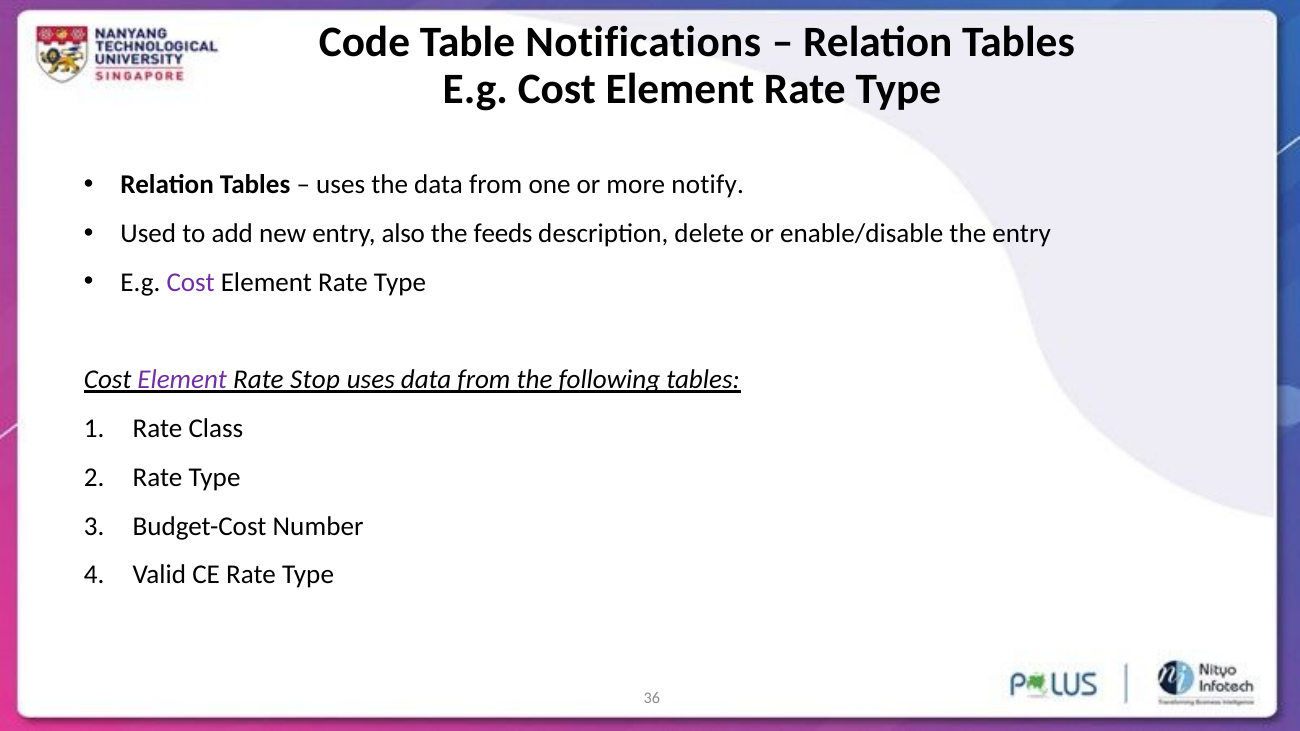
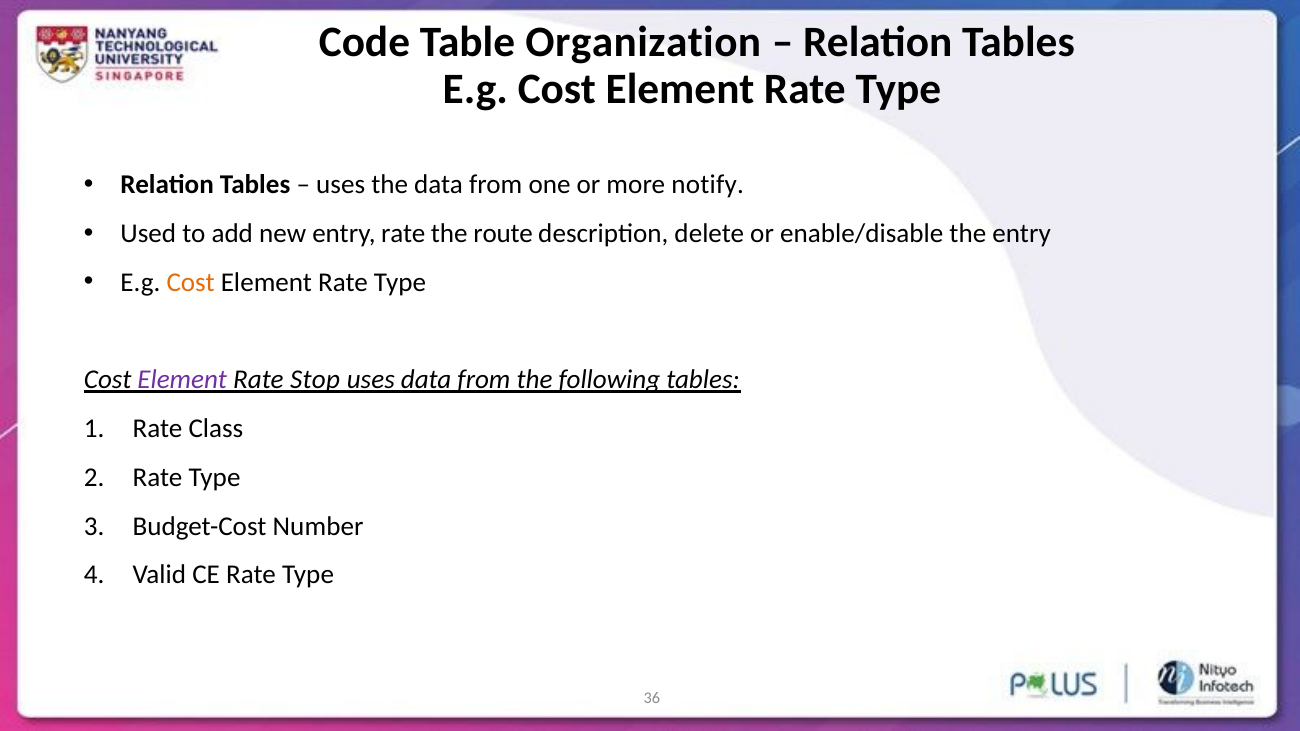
Notifications: Notifications -> Organization
entry also: also -> rate
feeds: feeds -> route
Cost at (191, 283) colour: purple -> orange
